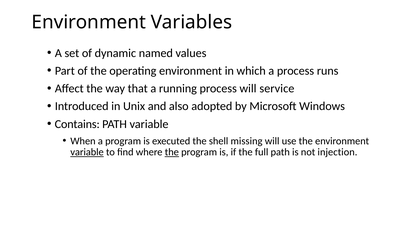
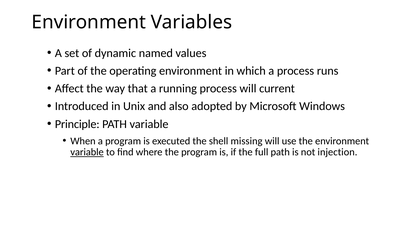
service: service -> current
Contains: Contains -> Principle
the at (172, 152) underline: present -> none
